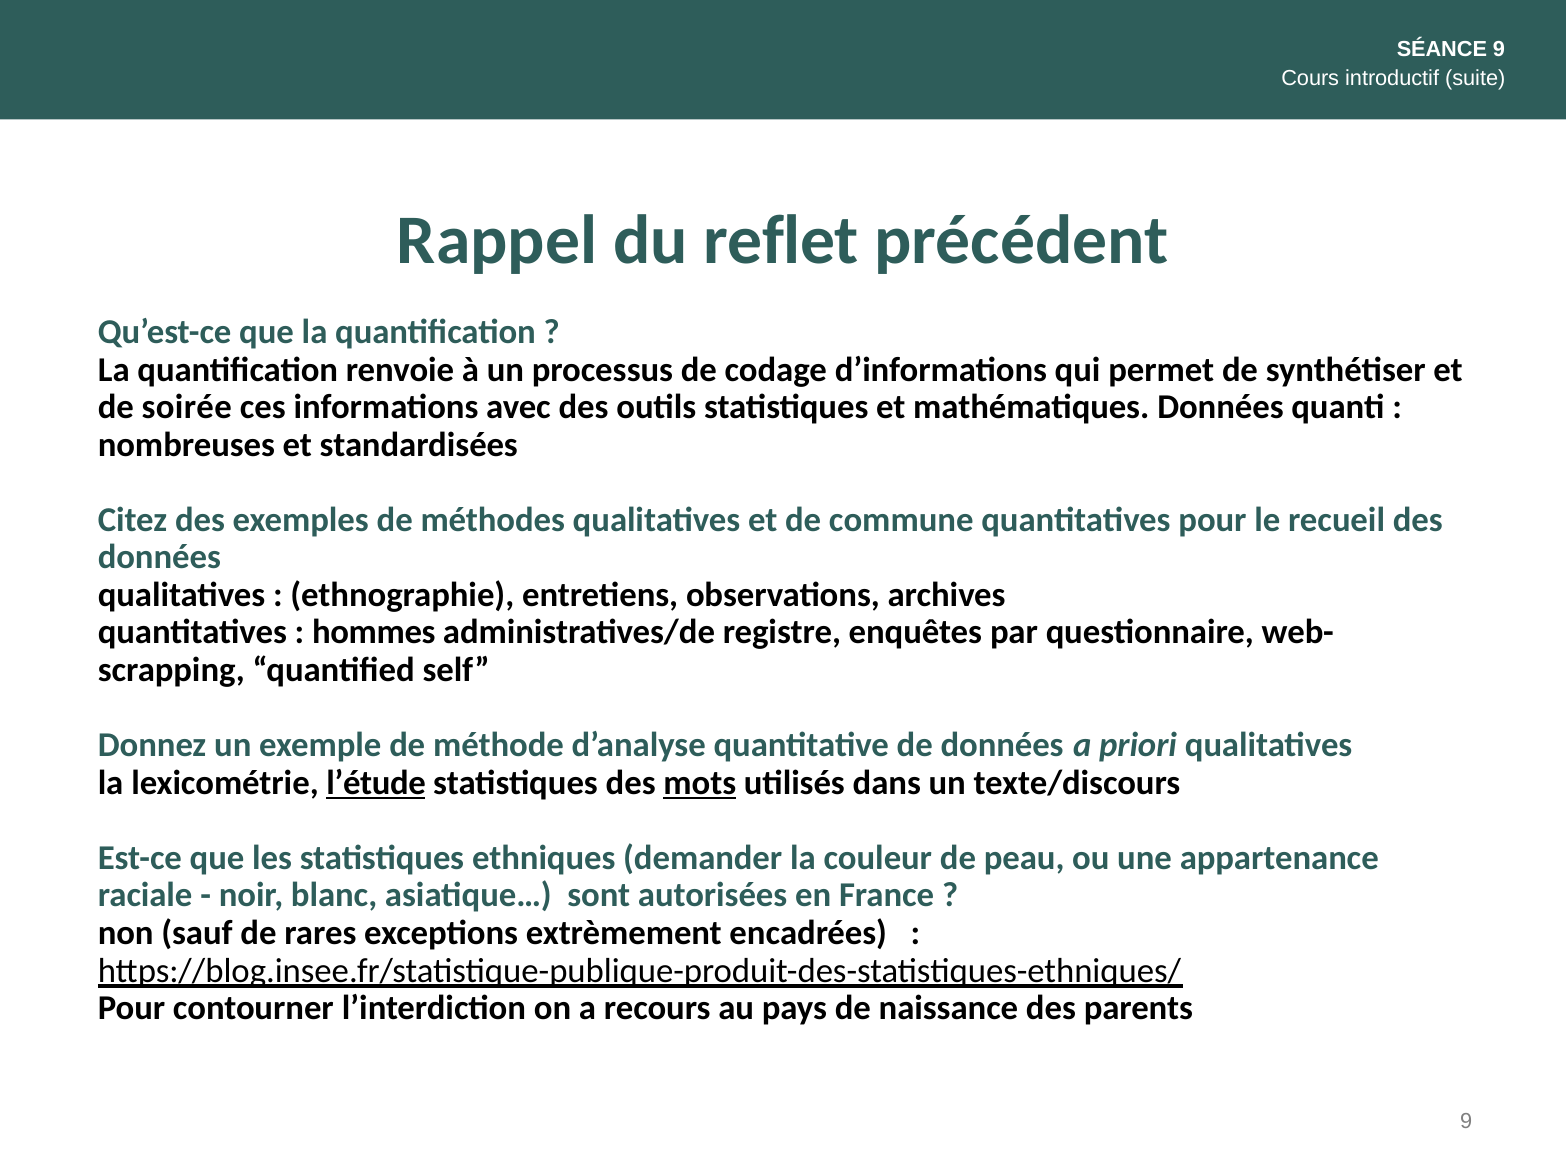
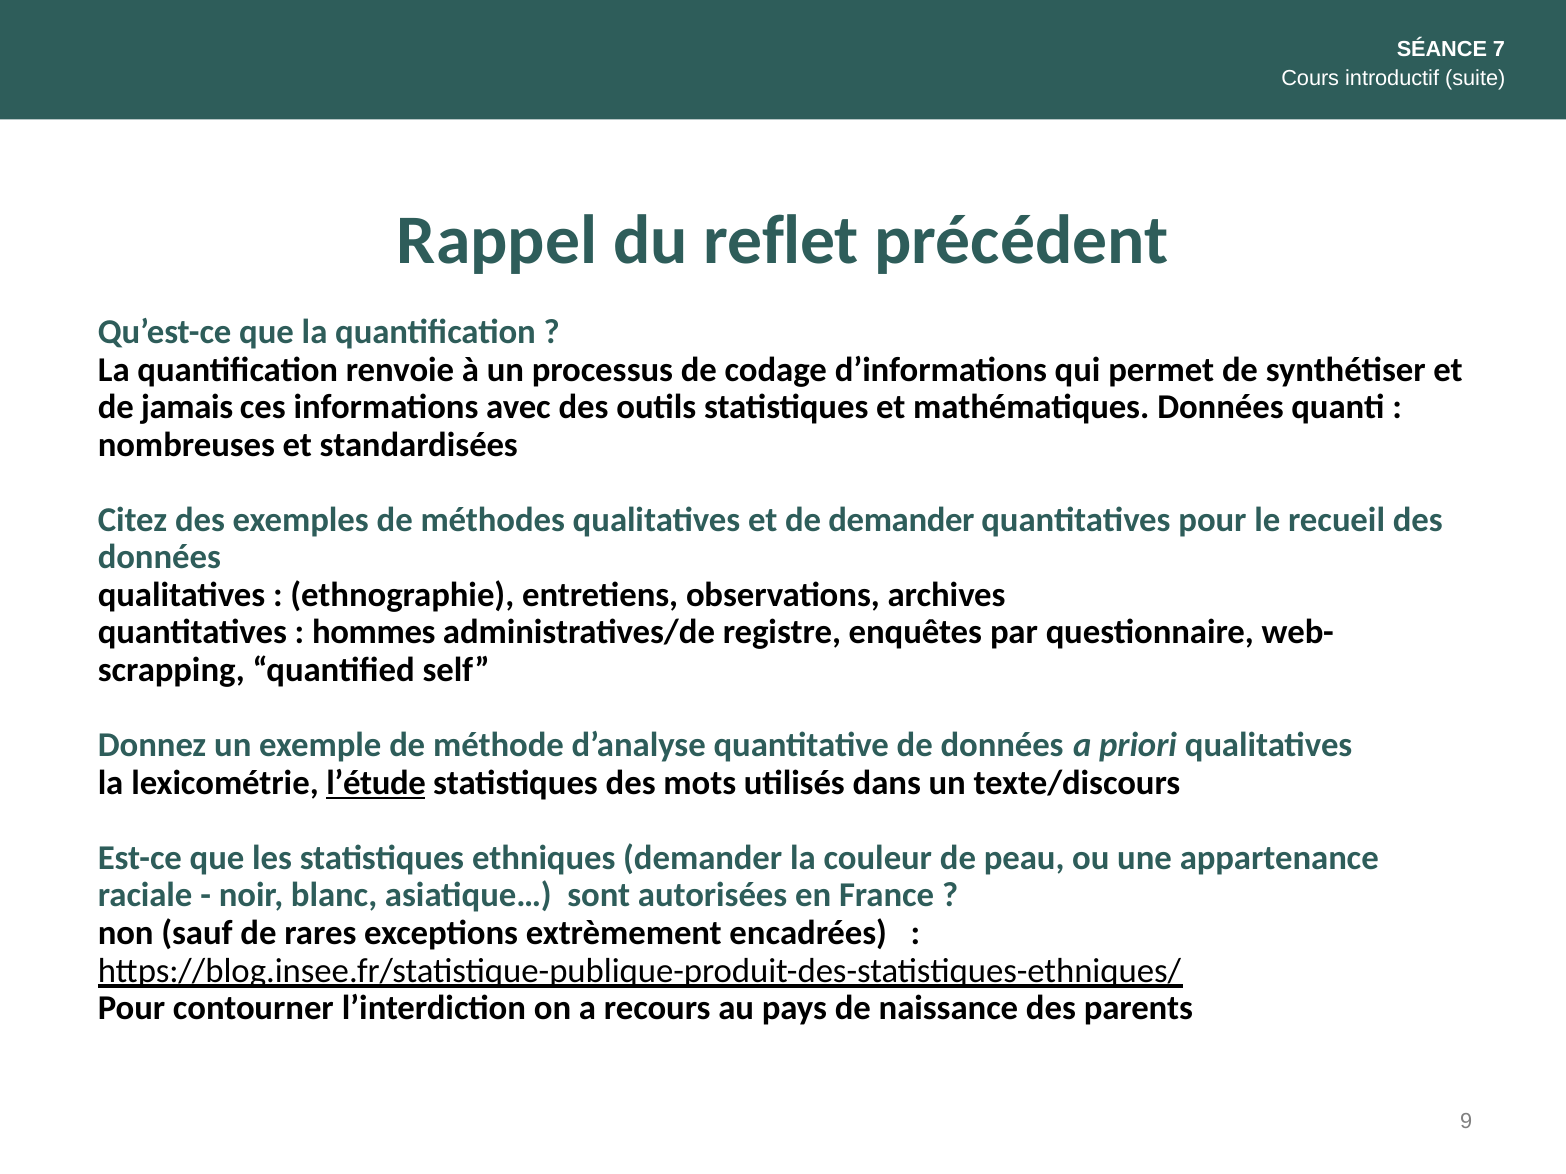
SÉANCE 9: 9 -> 7
soirée: soirée -> jamais
de commune: commune -> demander
mots underline: present -> none
